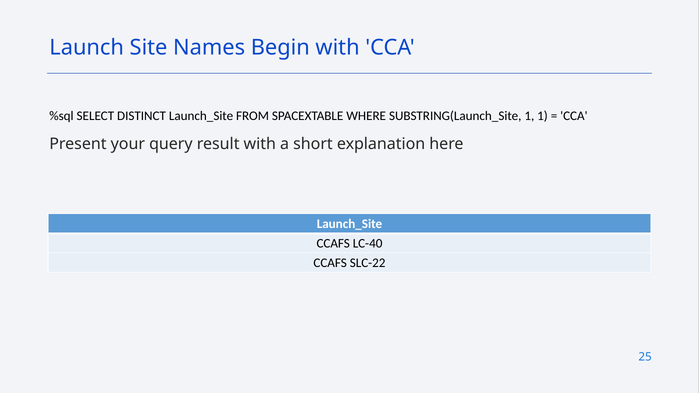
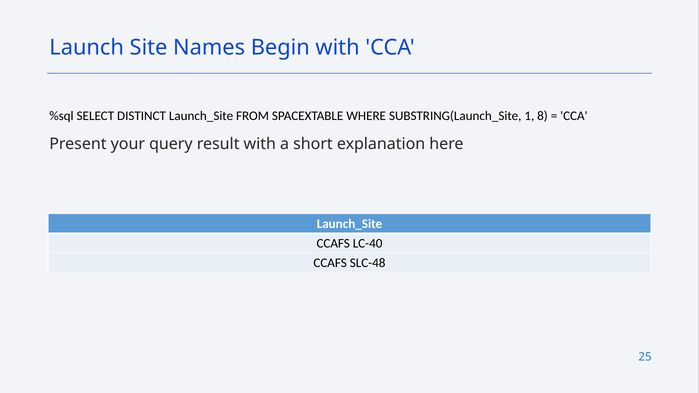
1 1: 1 -> 8
SLC-22: SLC-22 -> SLC-48
